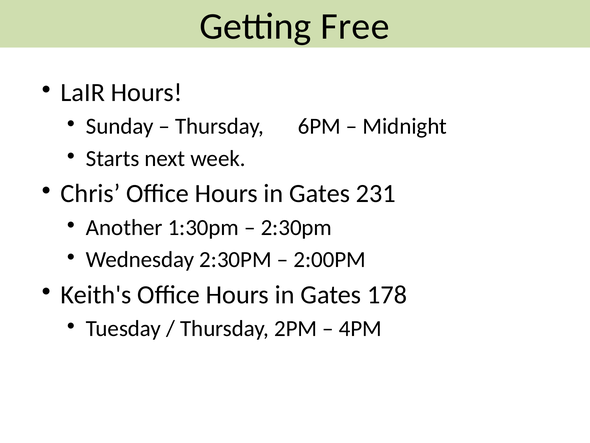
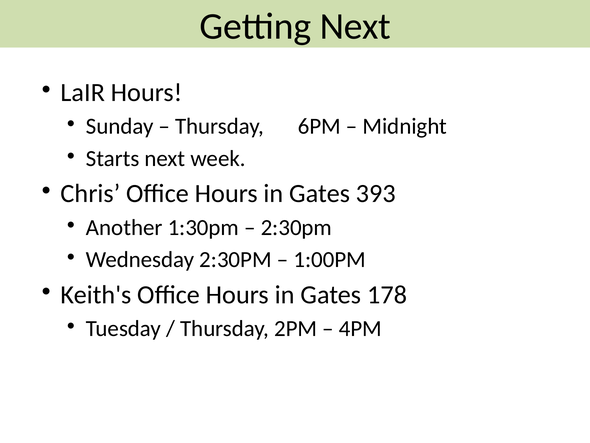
Getting Free: Free -> Next
231: 231 -> 393
2:00PM: 2:00PM -> 1:00PM
